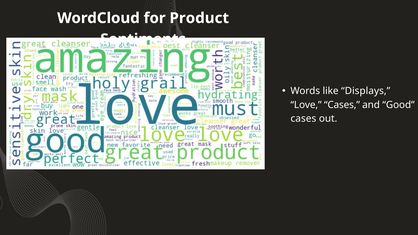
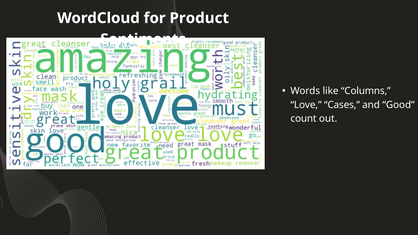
Displays: Displays -> Columns
cases at (303, 119): cases -> count
